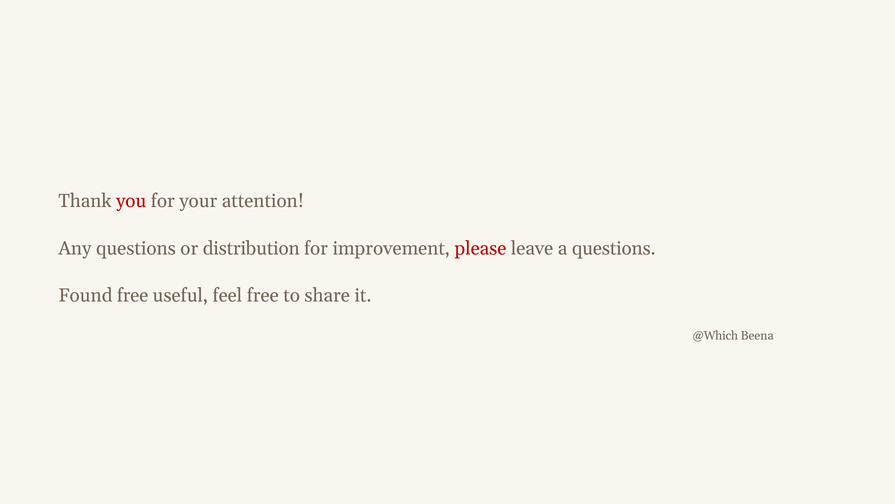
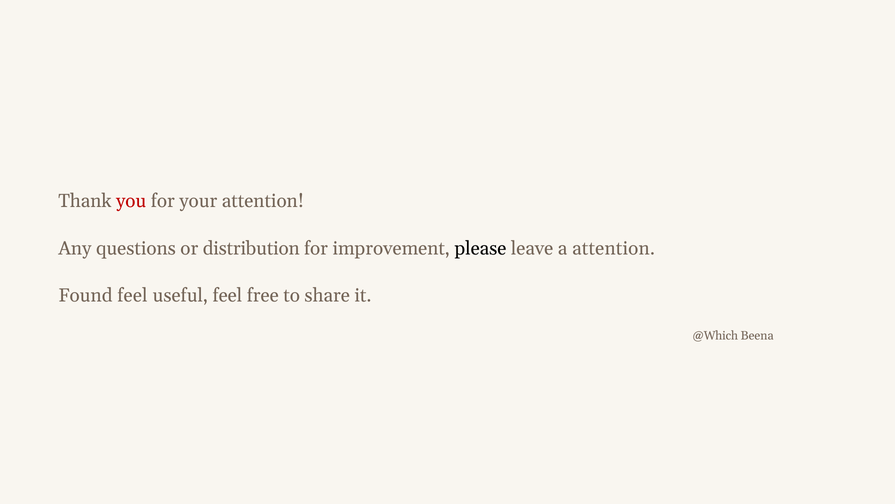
please colour: red -> black
a questions: questions -> attention
Found free: free -> feel
